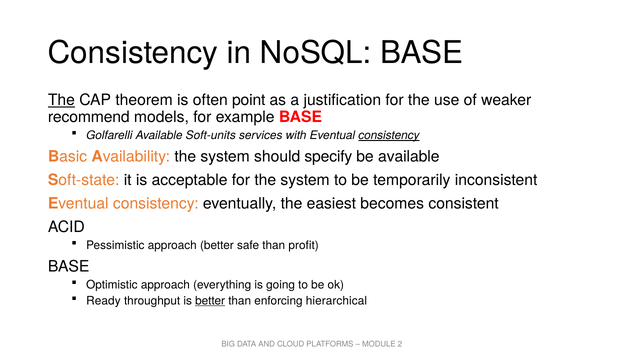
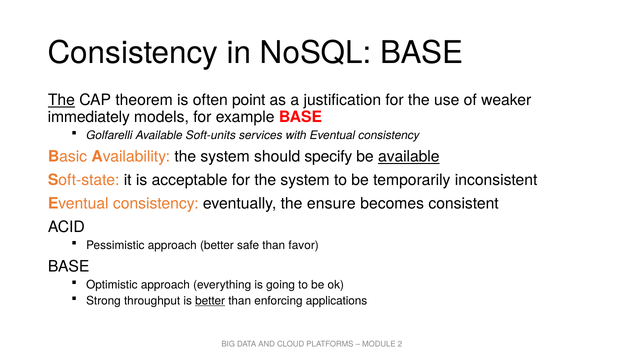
recommend: recommend -> immediately
consistency at (389, 135) underline: present -> none
available at (409, 157) underline: none -> present
easiest: easiest -> ensure
profit: profit -> favor
Ready: Ready -> Strong
hierarchical: hierarchical -> applications
